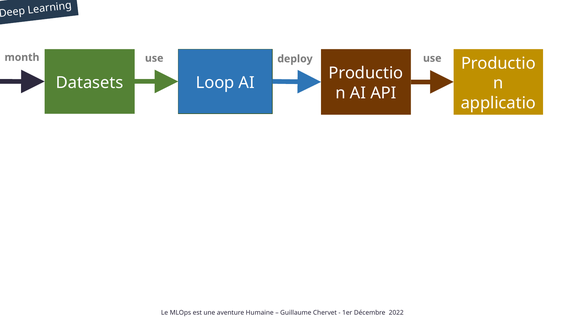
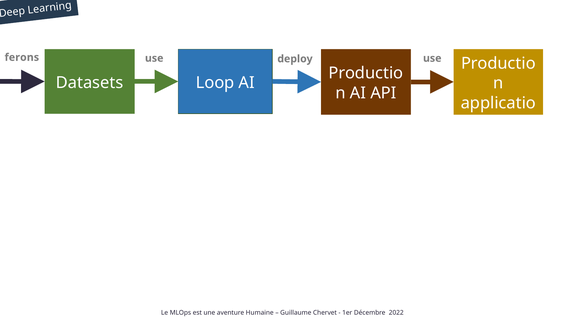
month: month -> ferons
